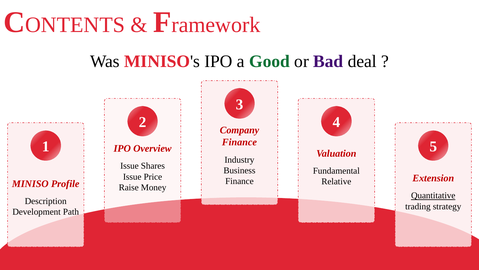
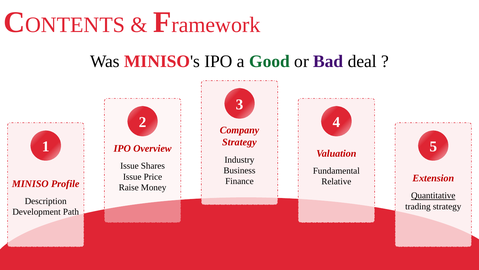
Finance at (239, 142): Finance -> Strategy
